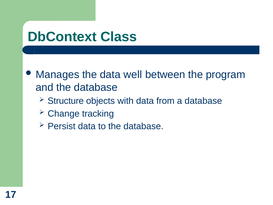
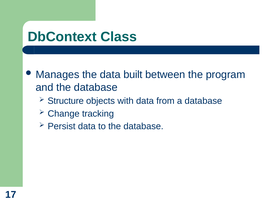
well: well -> built
